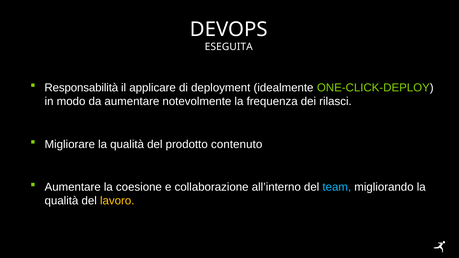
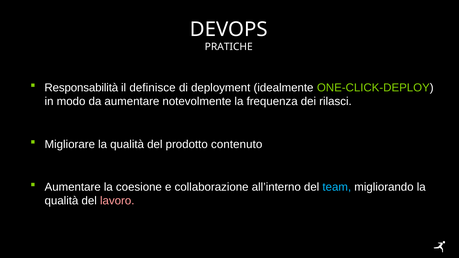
ESEGUITA: ESEGUITA -> PRATICHE
applicare: applicare -> definisce
lavoro colour: yellow -> pink
